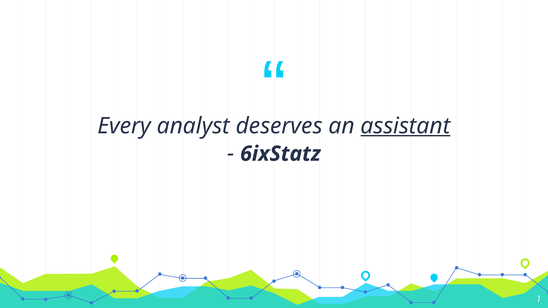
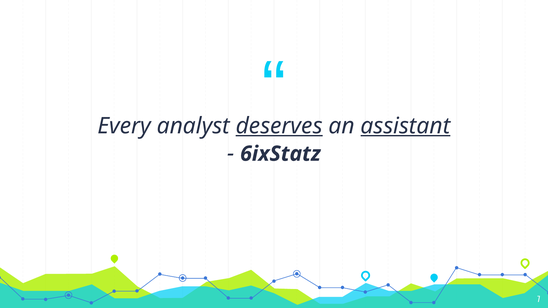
deserves underline: none -> present
